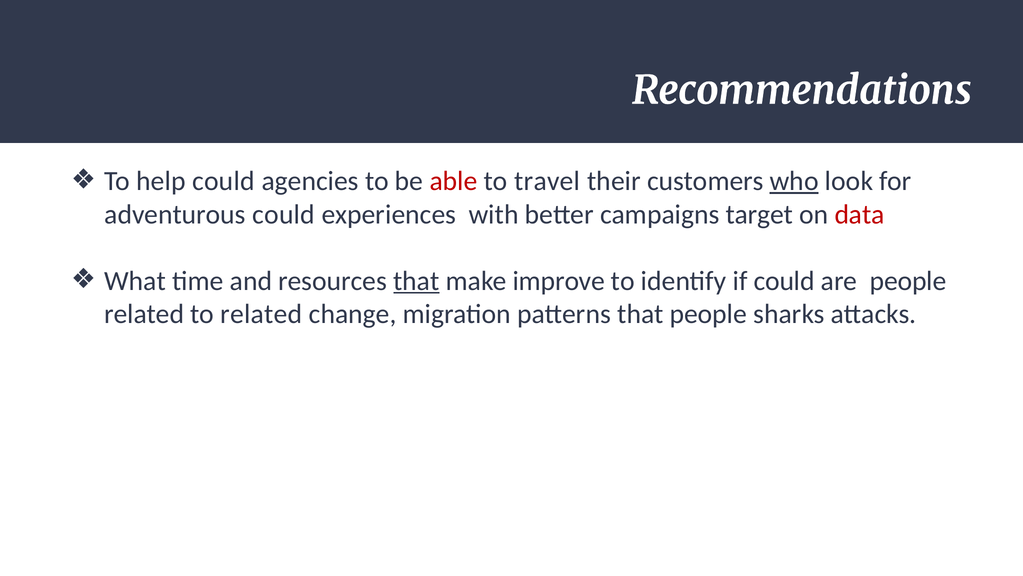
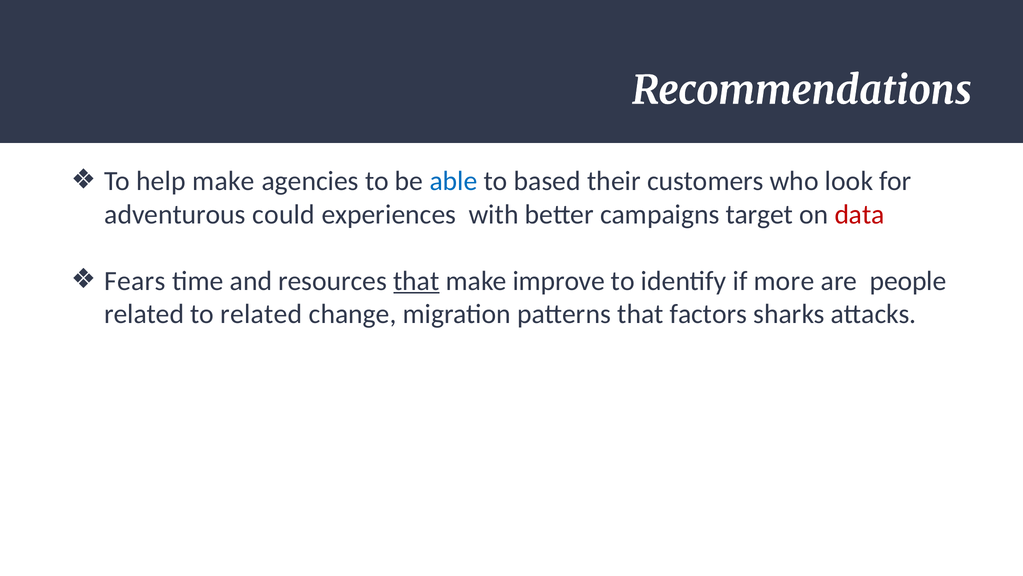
help could: could -> make
able colour: red -> blue
travel: travel -> based
who underline: present -> none
What: What -> Fears
if could: could -> more
that people: people -> factors
